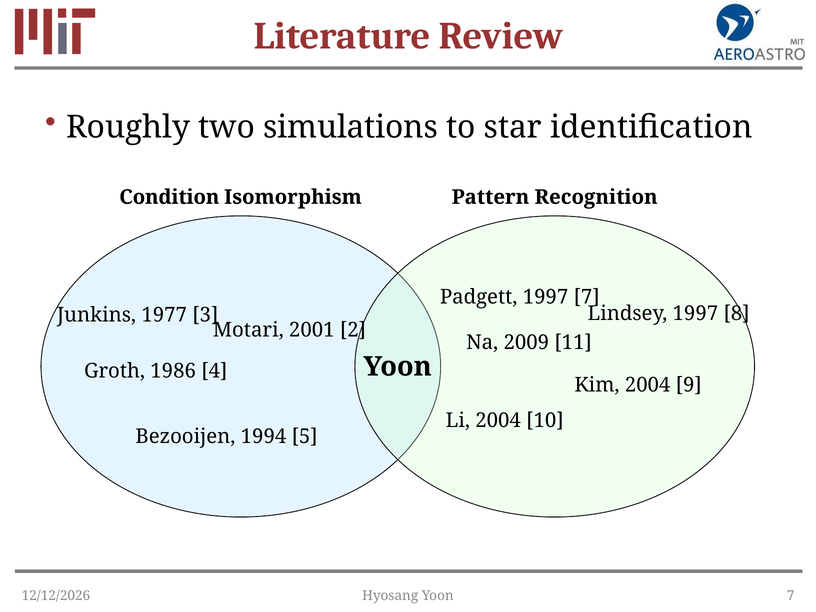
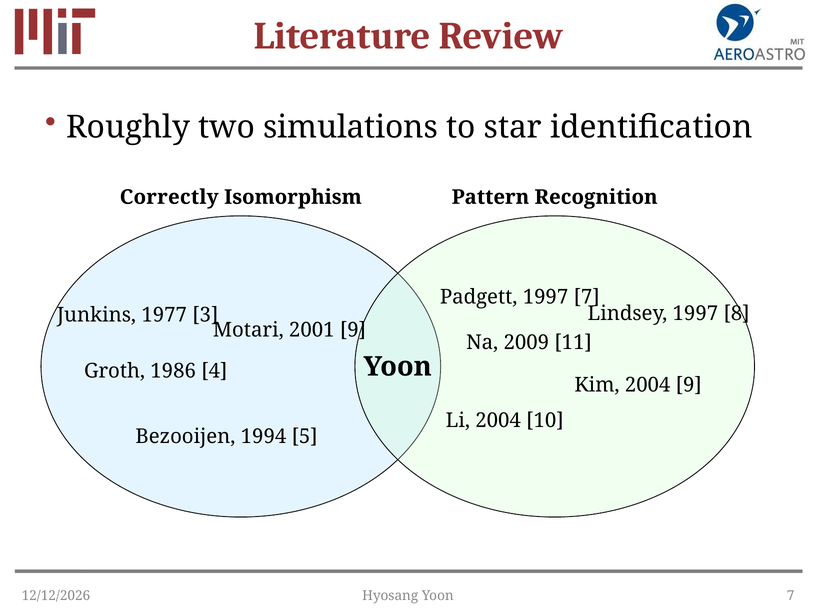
Condition: Condition -> Correctly
2001 2: 2 -> 9
